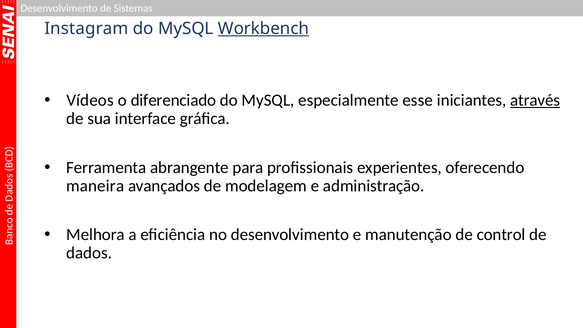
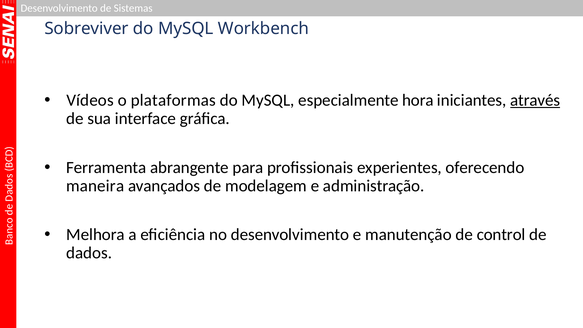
Instagram: Instagram -> Sobreviver
Workbench underline: present -> none
diferenciado: diferenciado -> plataformas
esse: esse -> hora
